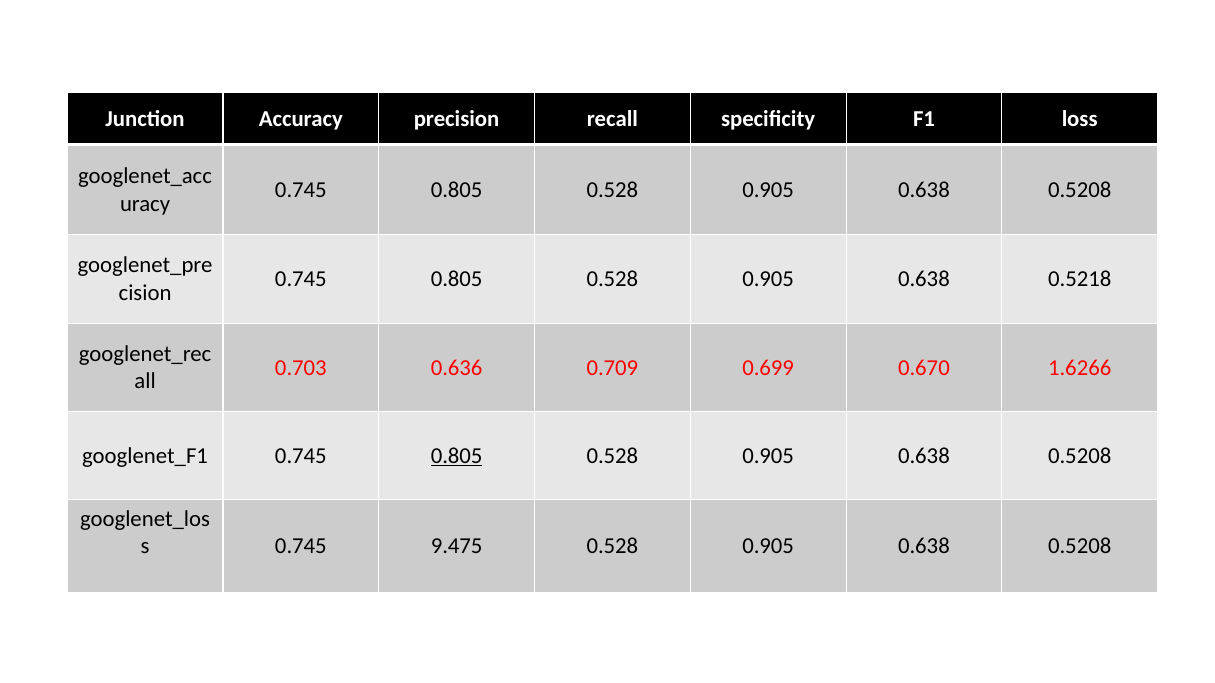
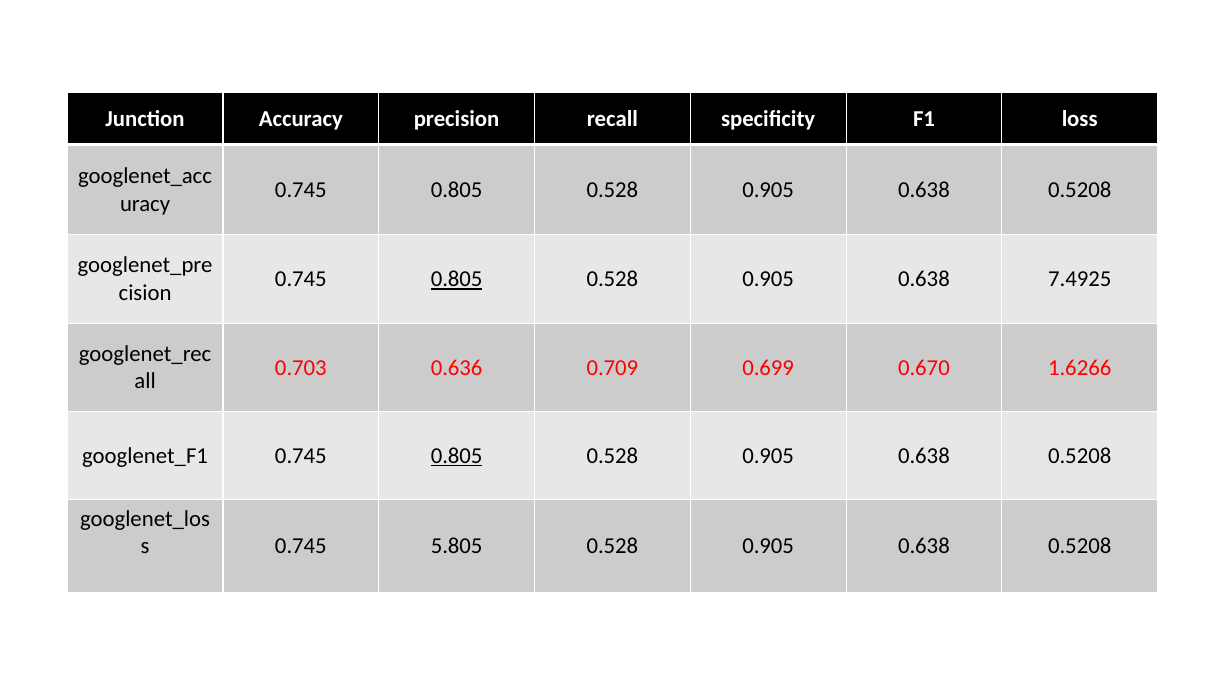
0.805 at (457, 279) underline: none -> present
0.5218: 0.5218 -> 7.4925
9.475: 9.475 -> 5.805
